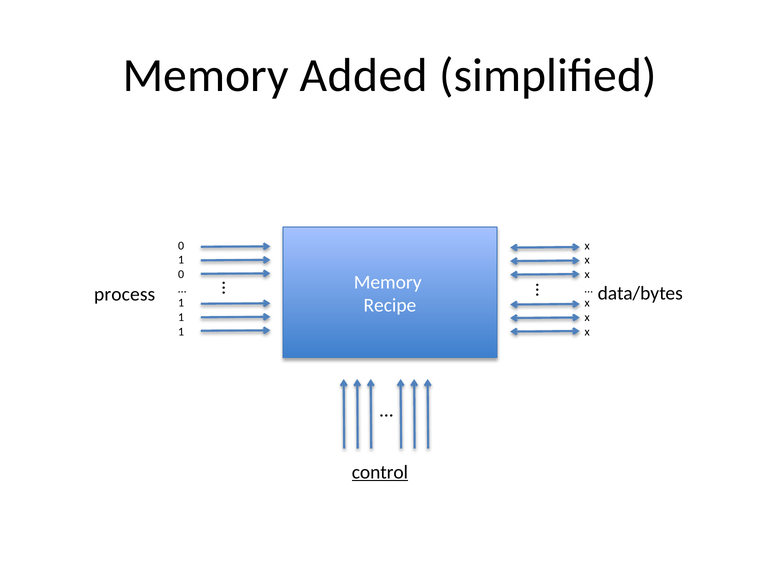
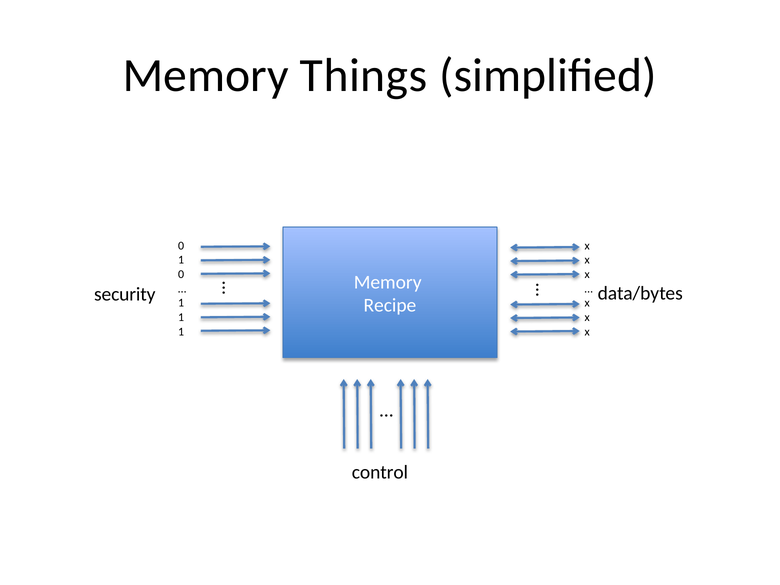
Added: Added -> Things
process: process -> security
control underline: present -> none
